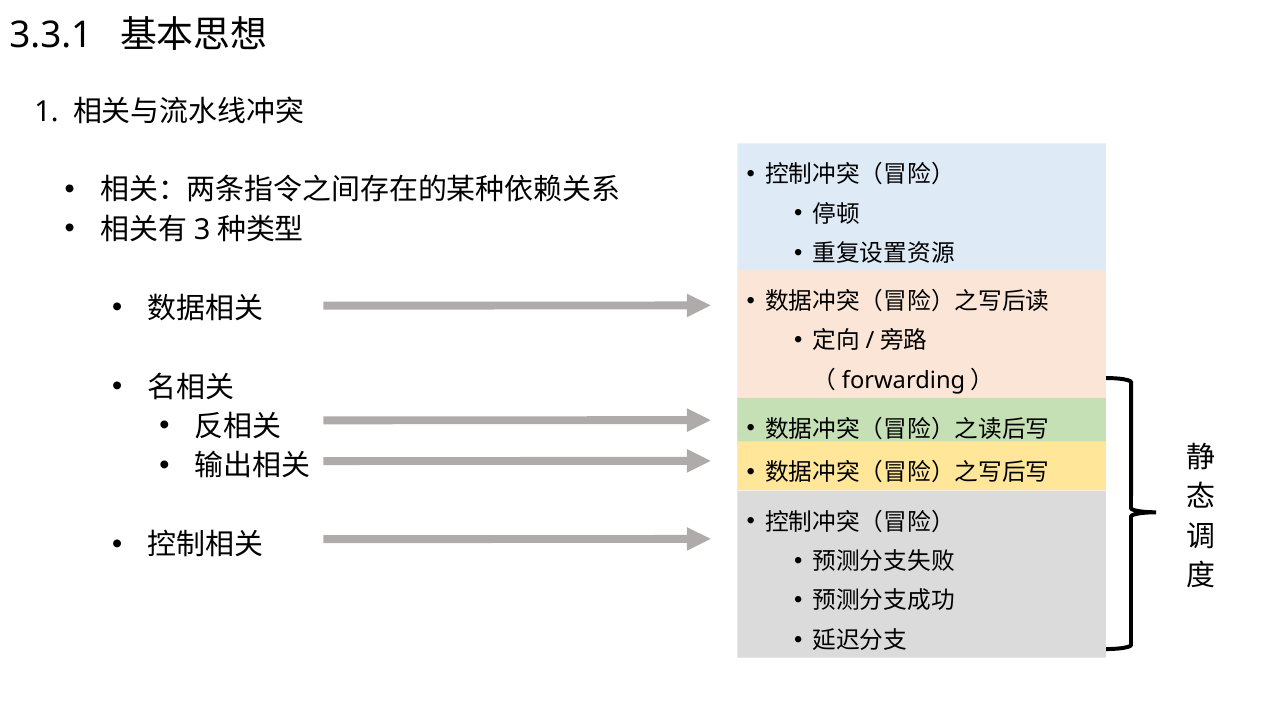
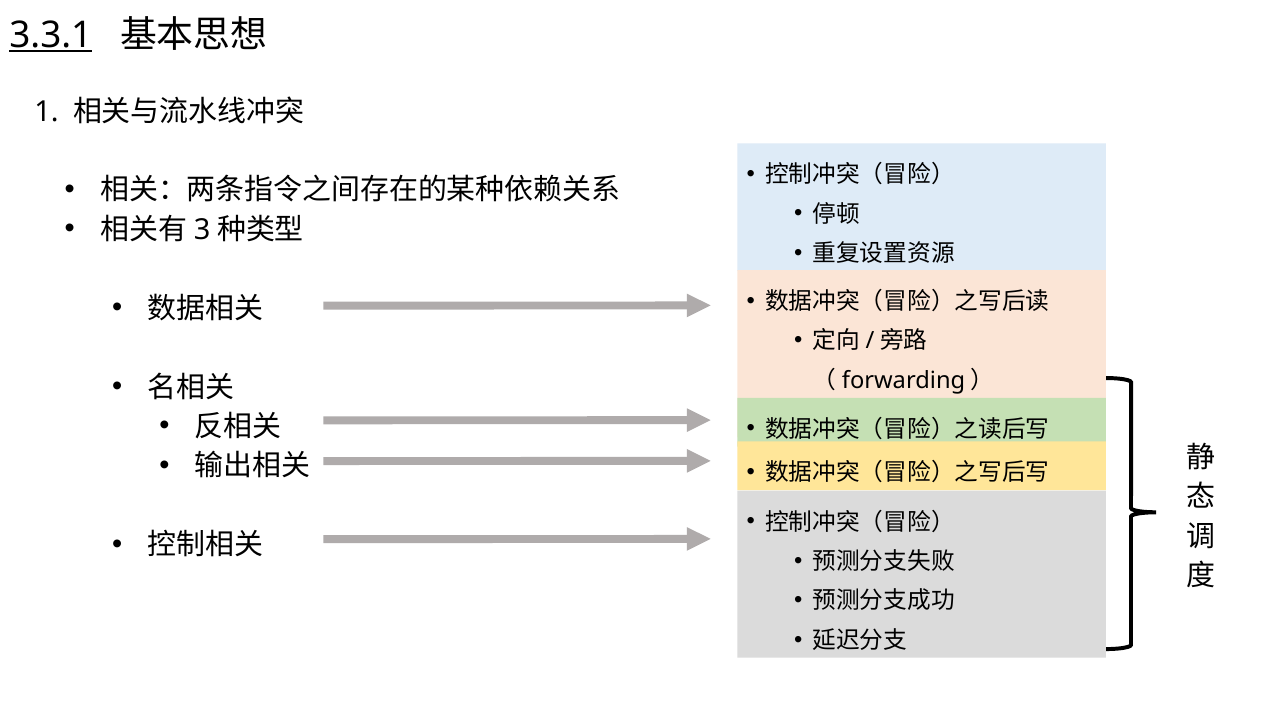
3.3.1 underline: none -> present
